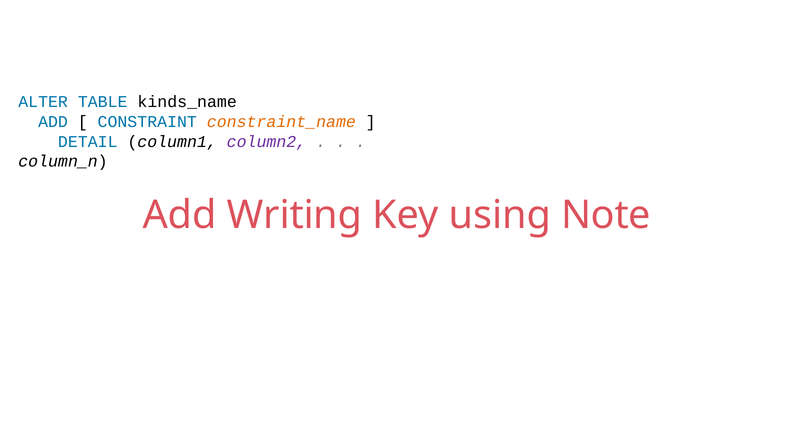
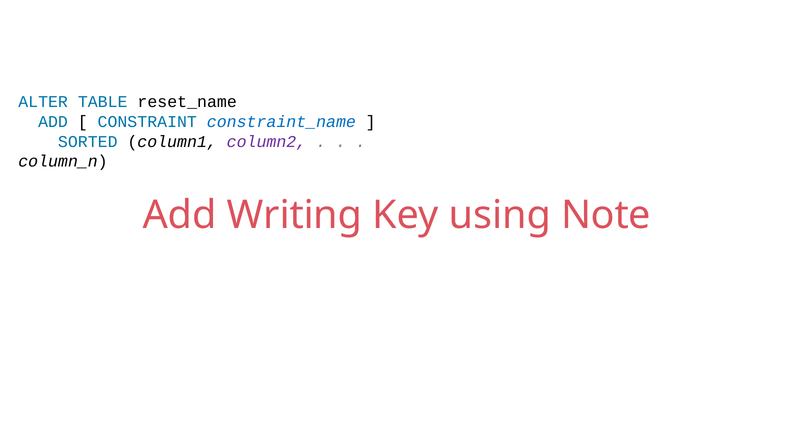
kinds_name: kinds_name -> reset_name
constraint_name colour: orange -> blue
DETAIL: DETAIL -> SORTED
